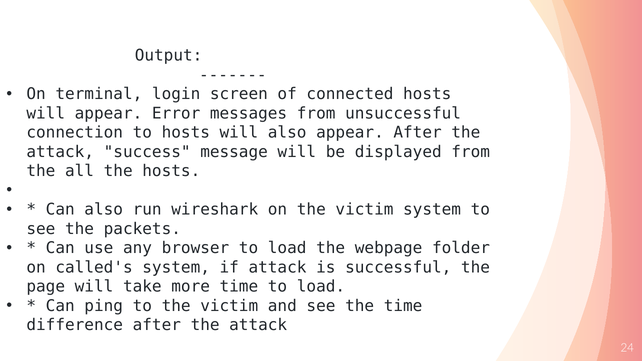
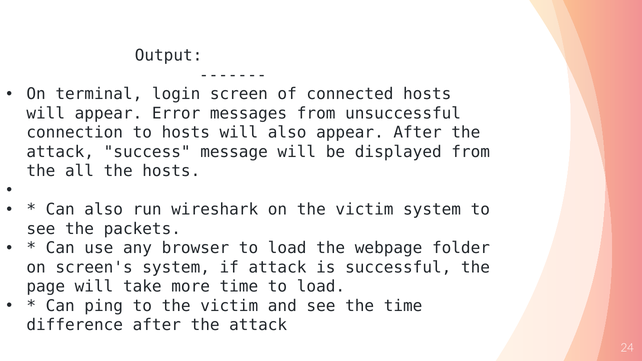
called's: called's -> screen's
